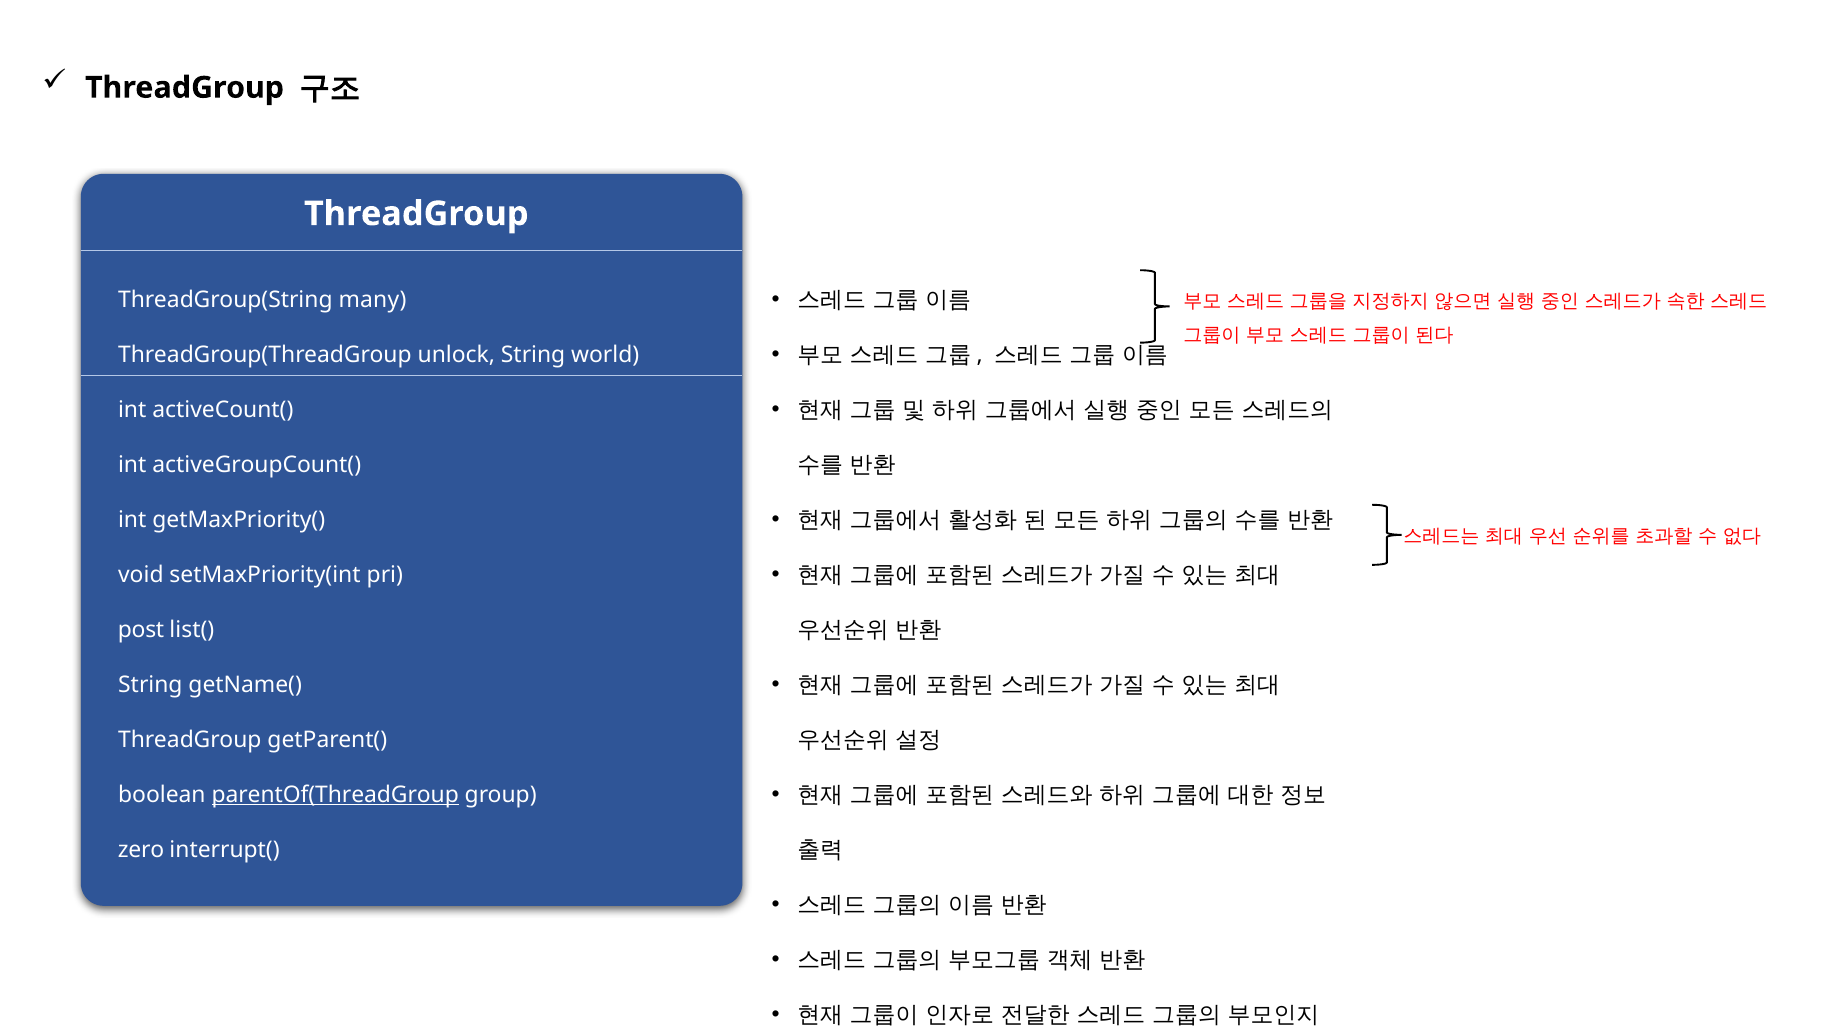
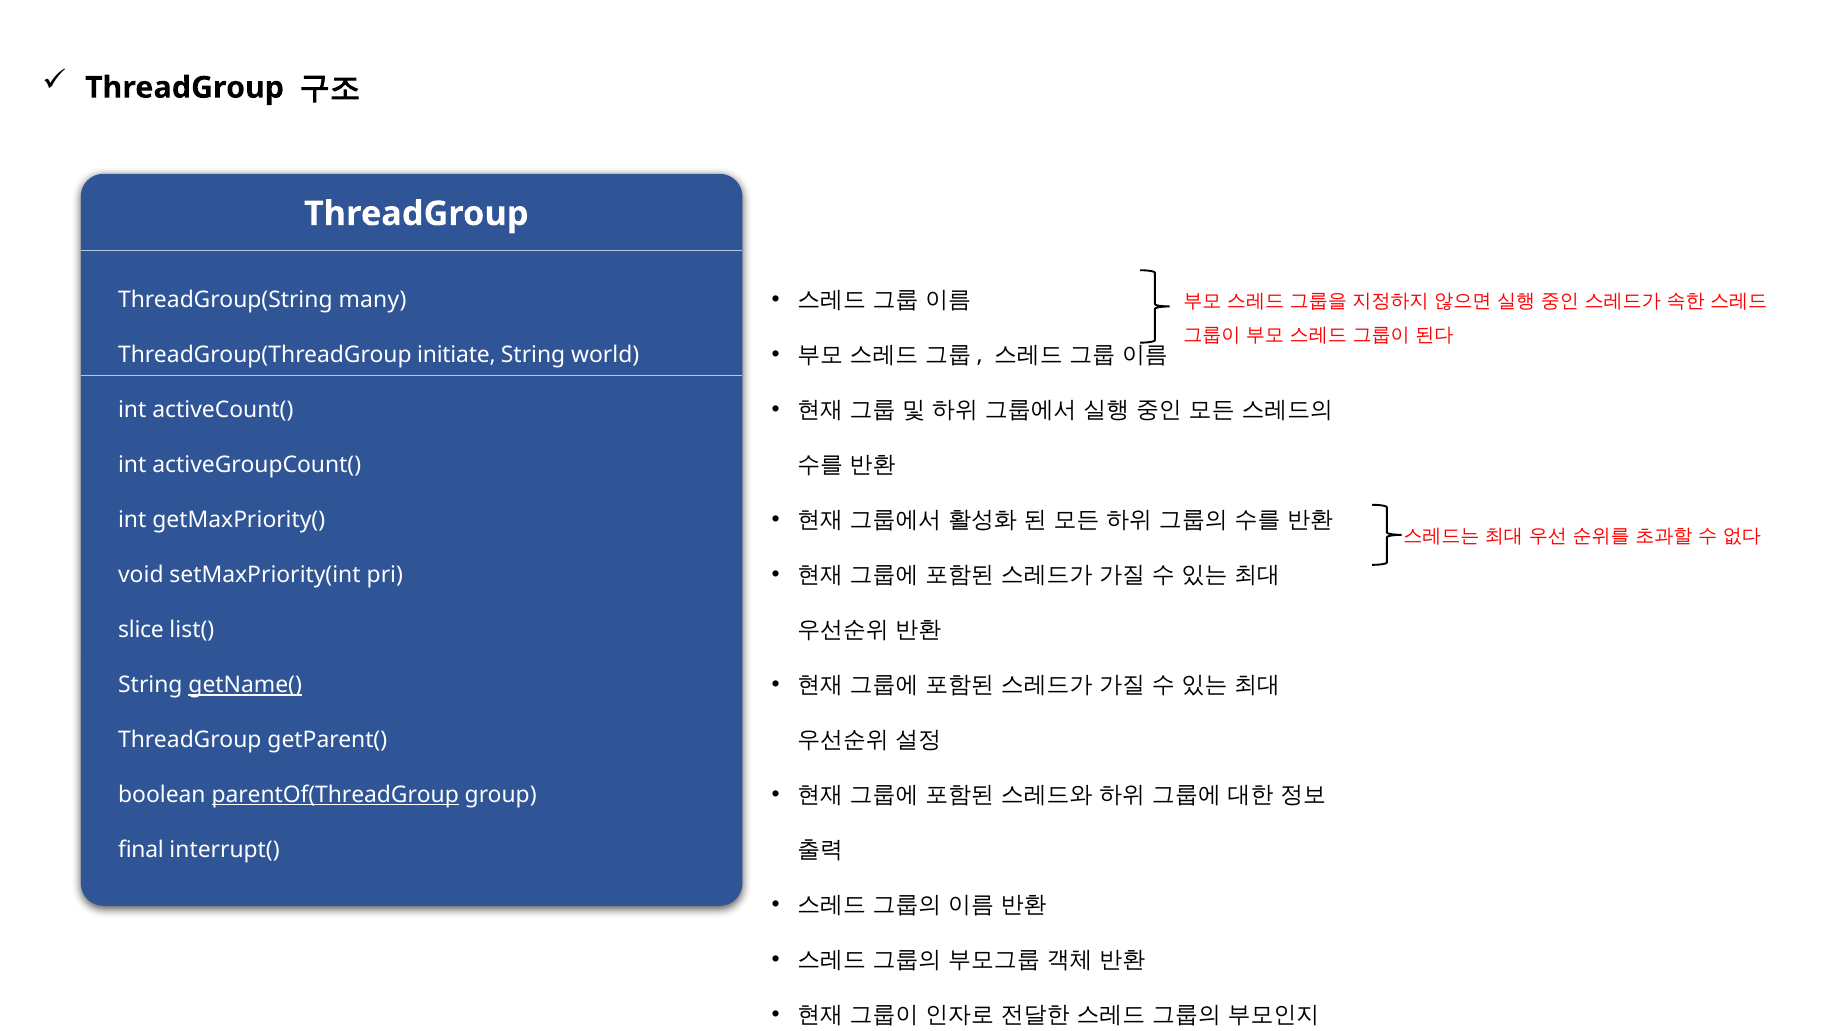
unlock: unlock -> initiate
post: post -> slice
getName( underline: none -> present
zero: zero -> final
